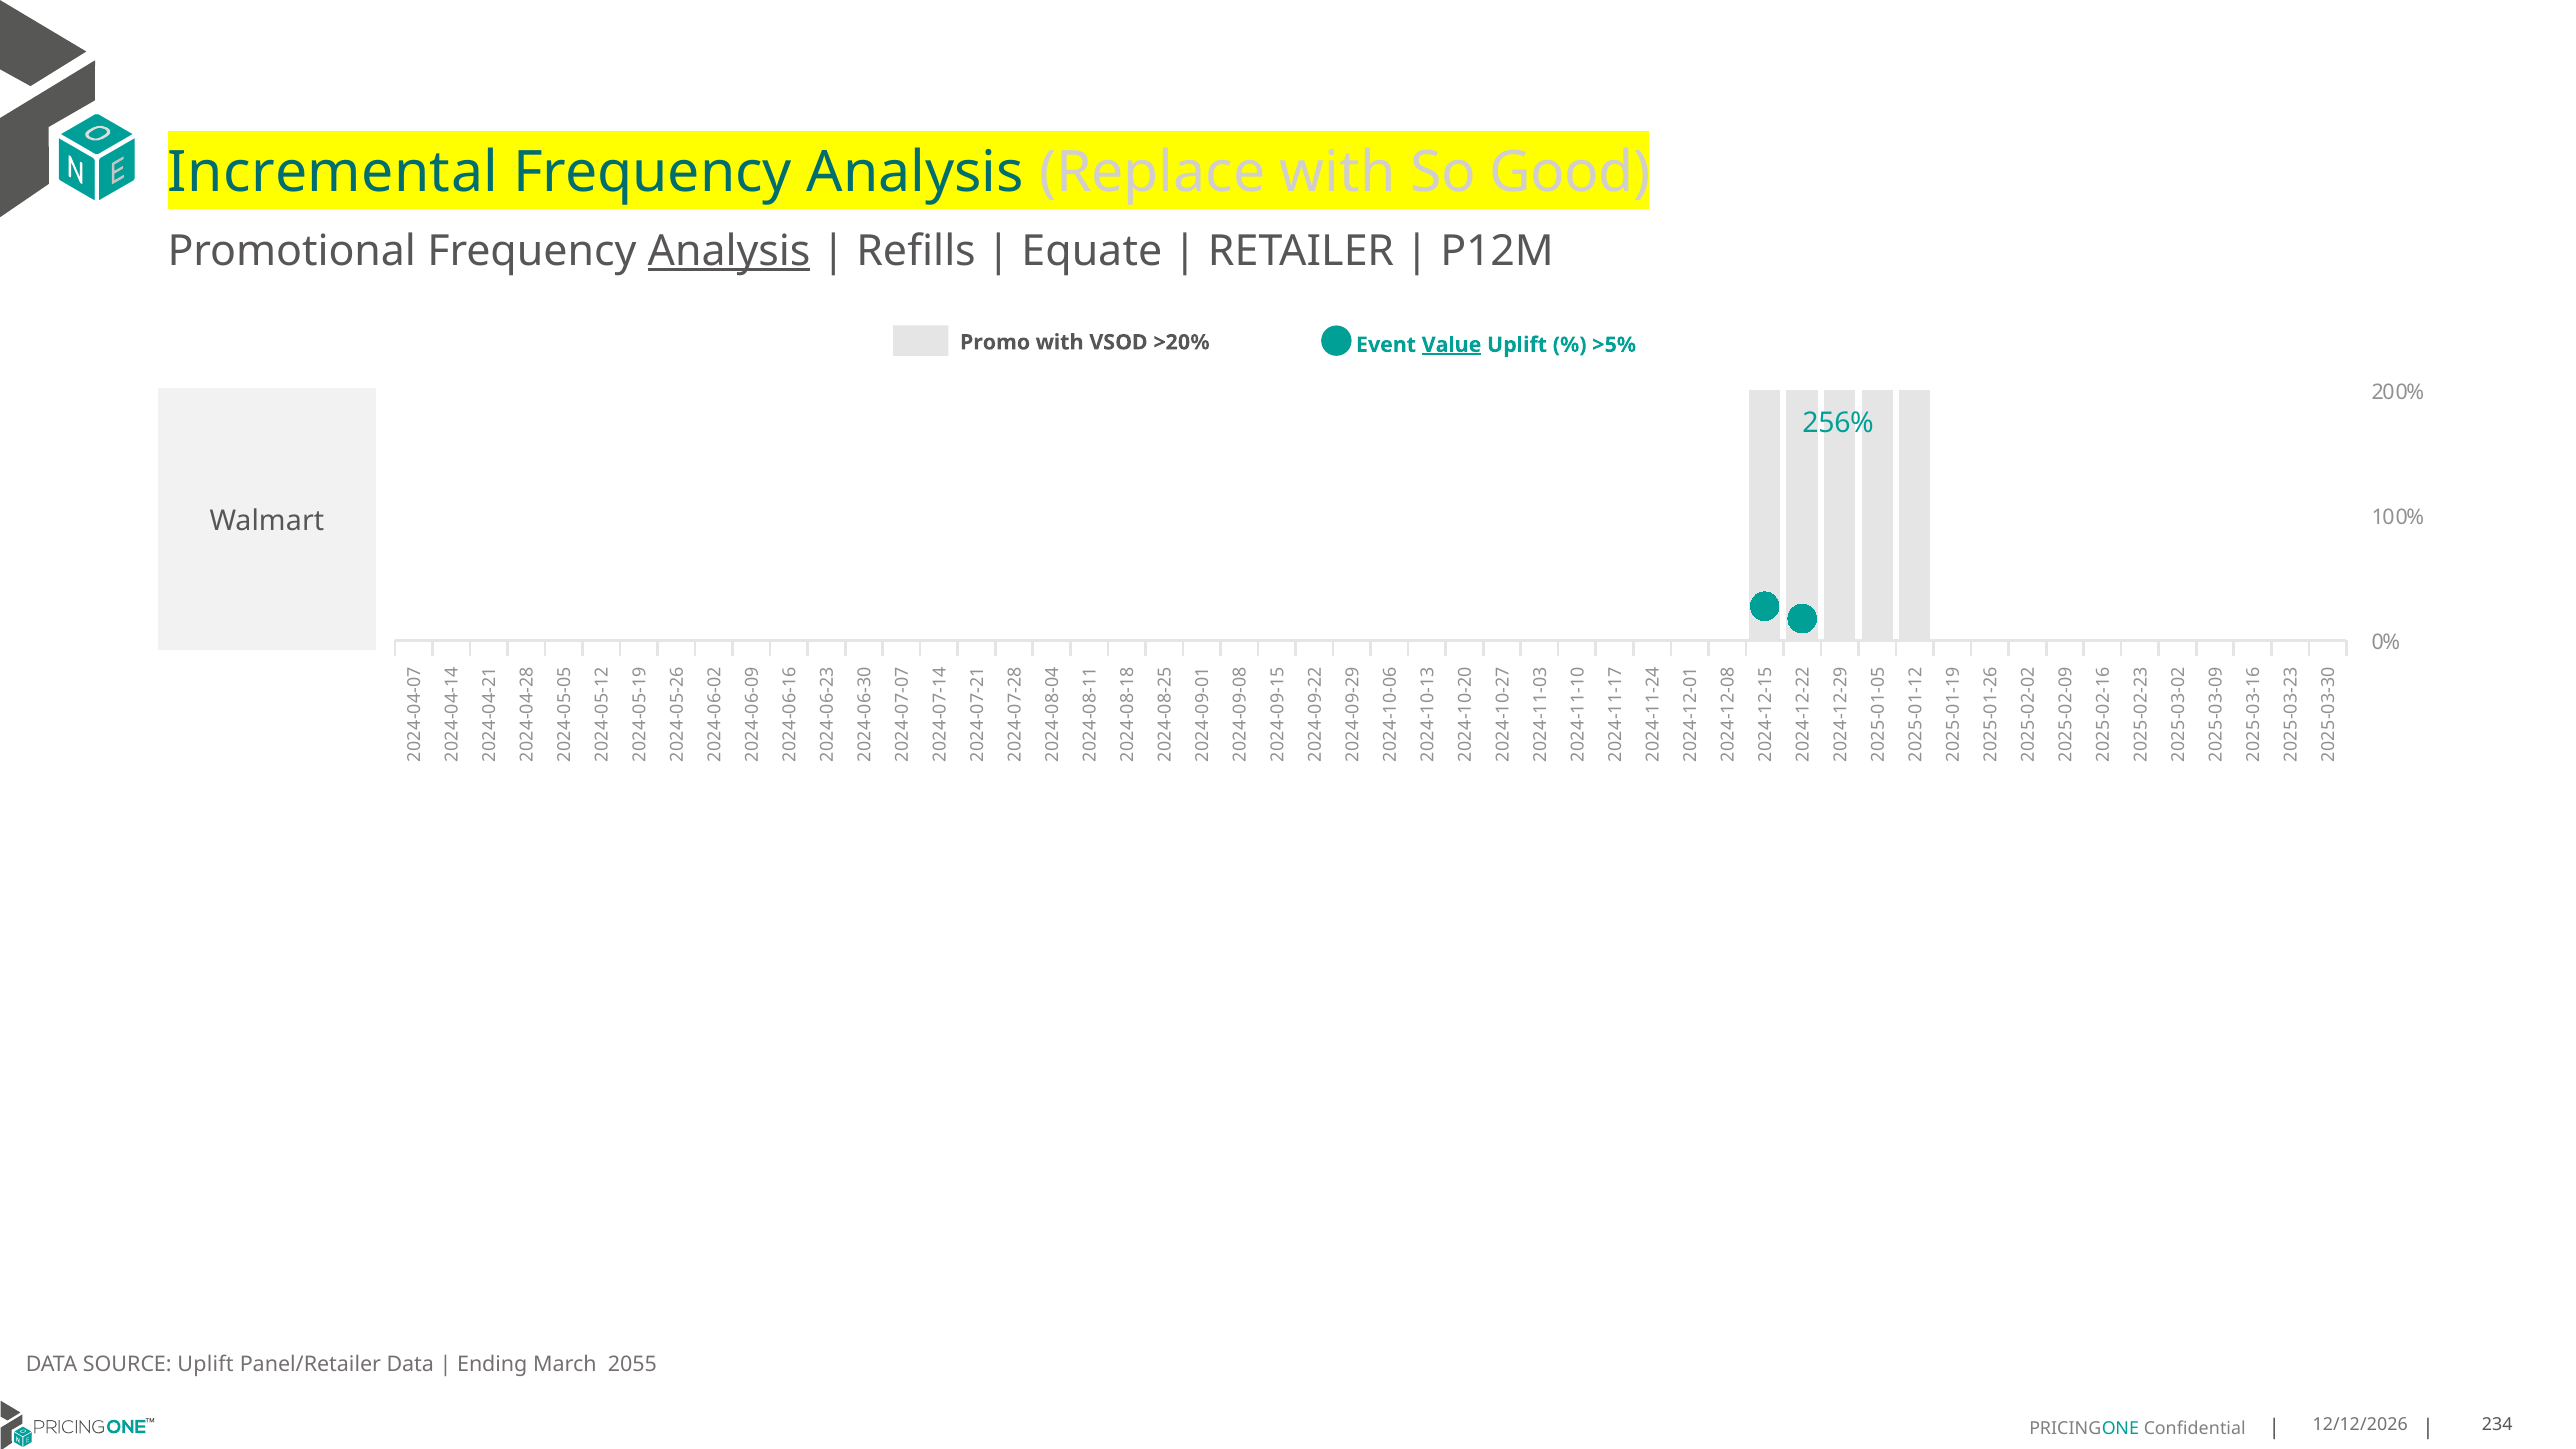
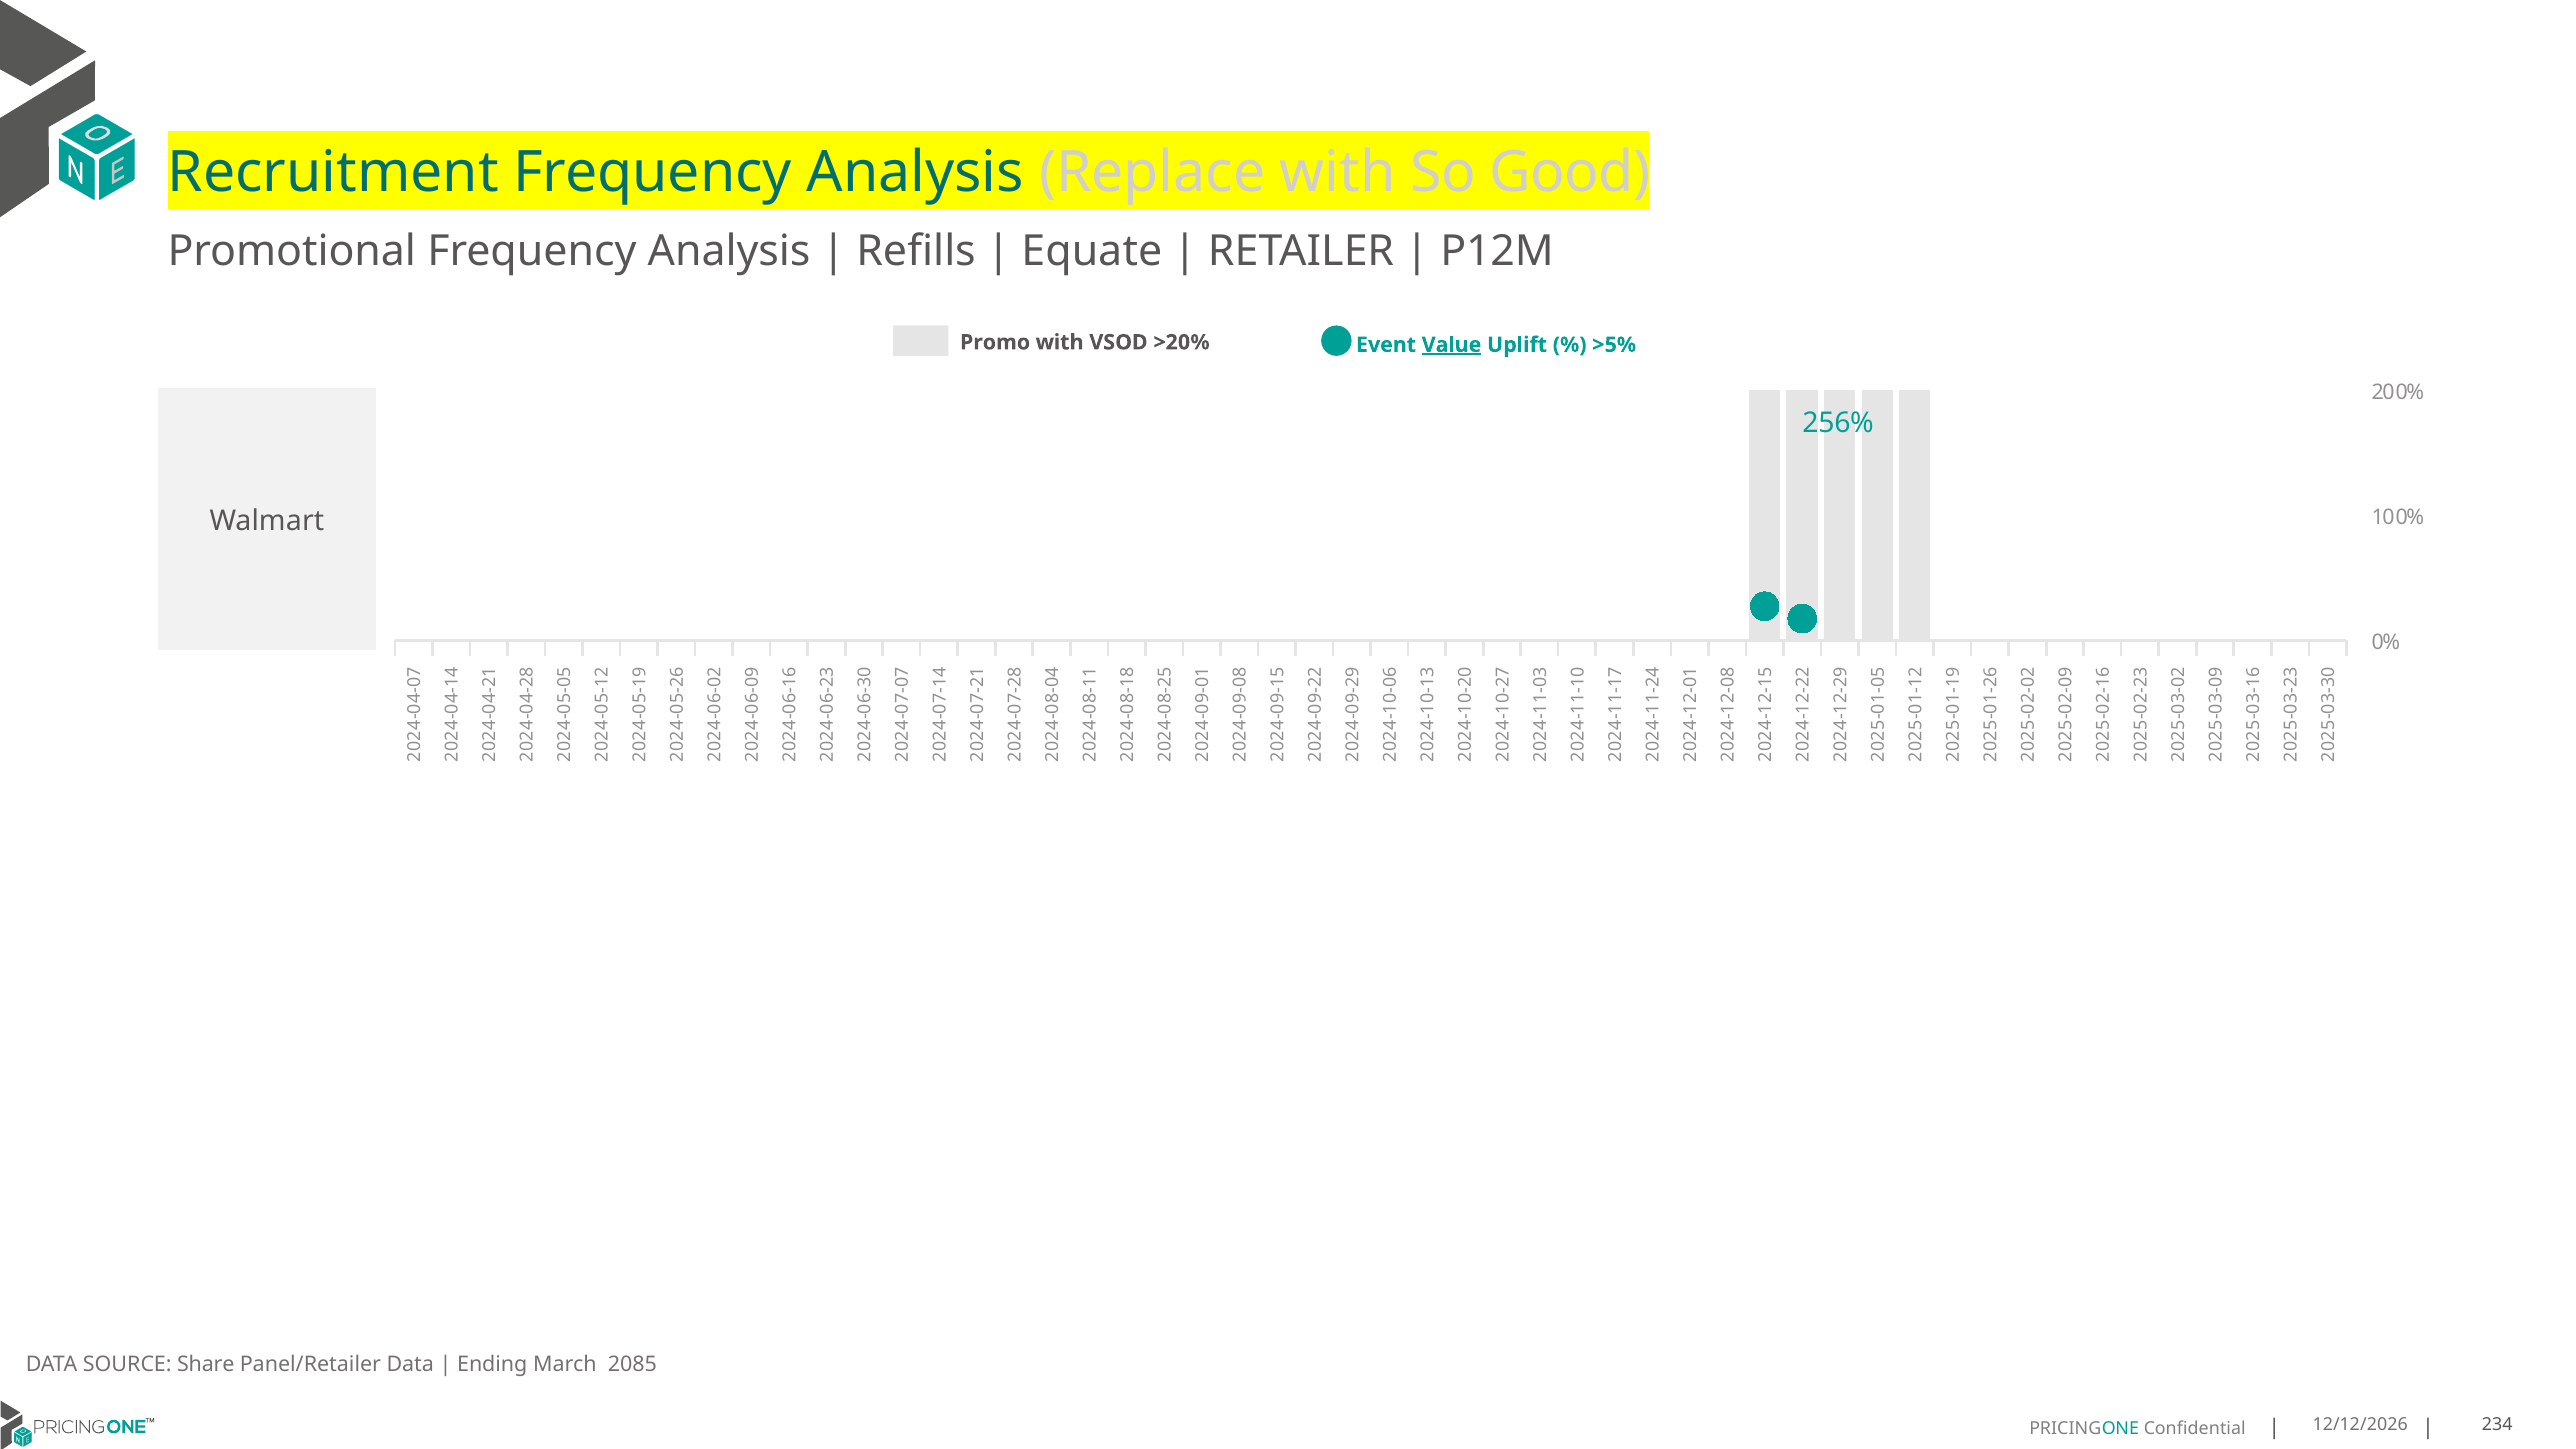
Incremental: Incremental -> Recruitment
Analysis at (729, 251) underline: present -> none
SOURCE Uplift: Uplift -> Share
2055: 2055 -> 2085
